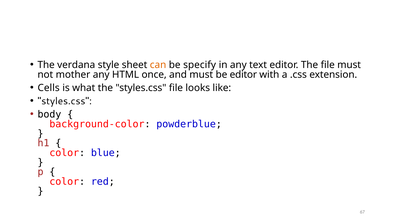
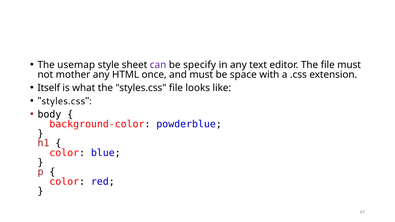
verdana: verdana -> usemap
can colour: orange -> purple
be editor: editor -> space
Cells: Cells -> Itself
